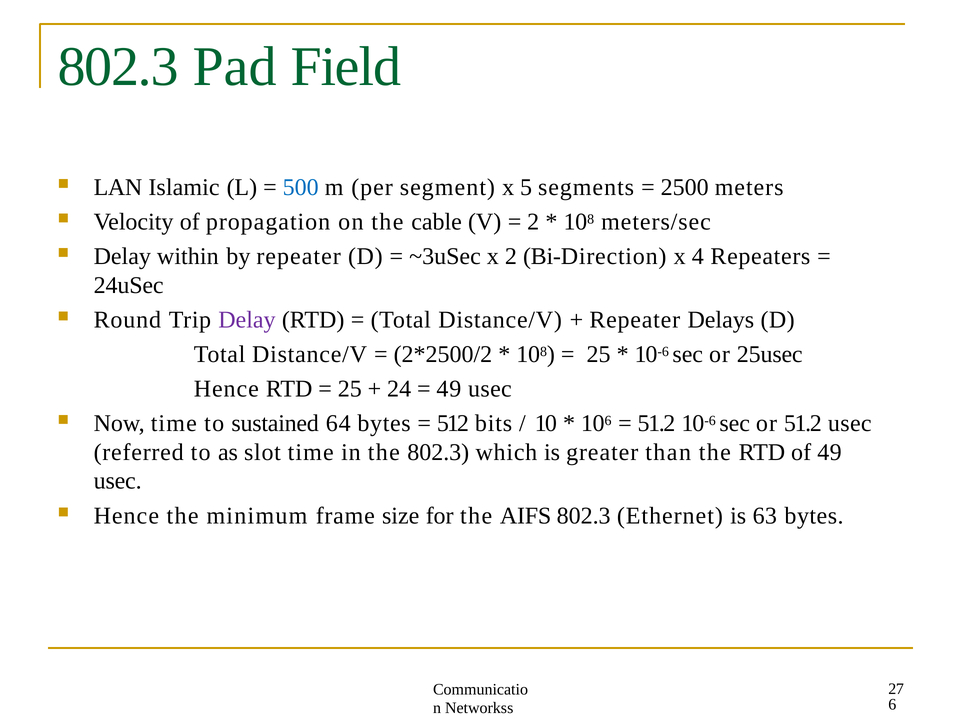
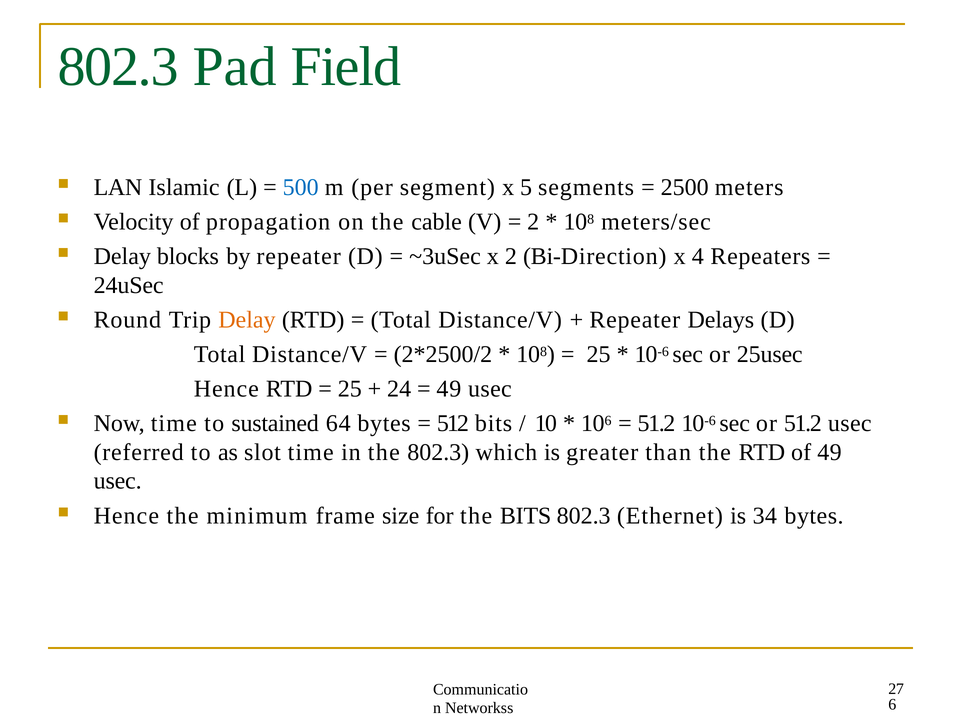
within: within -> blocks
Delay at (247, 320) colour: purple -> orange
the AIFS: AIFS -> BITS
63: 63 -> 34
